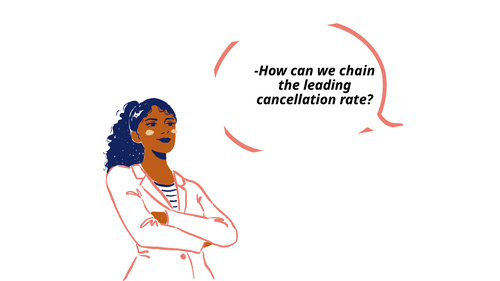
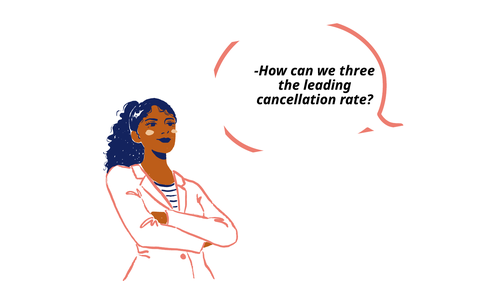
chain: chain -> three
